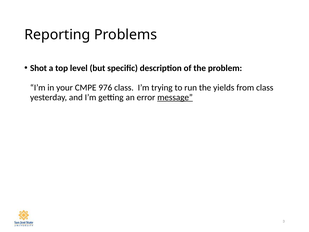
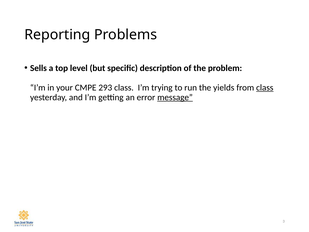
Shot: Shot -> Sells
976: 976 -> 293
class at (265, 88) underline: none -> present
